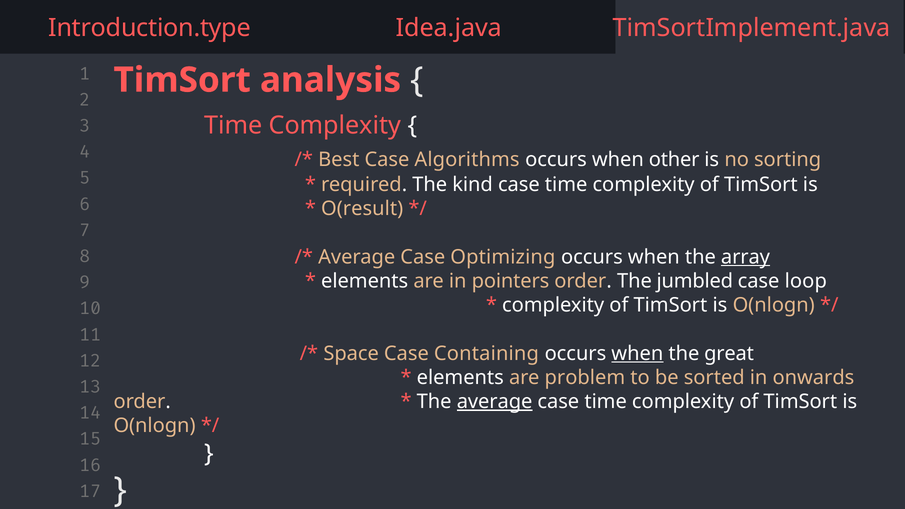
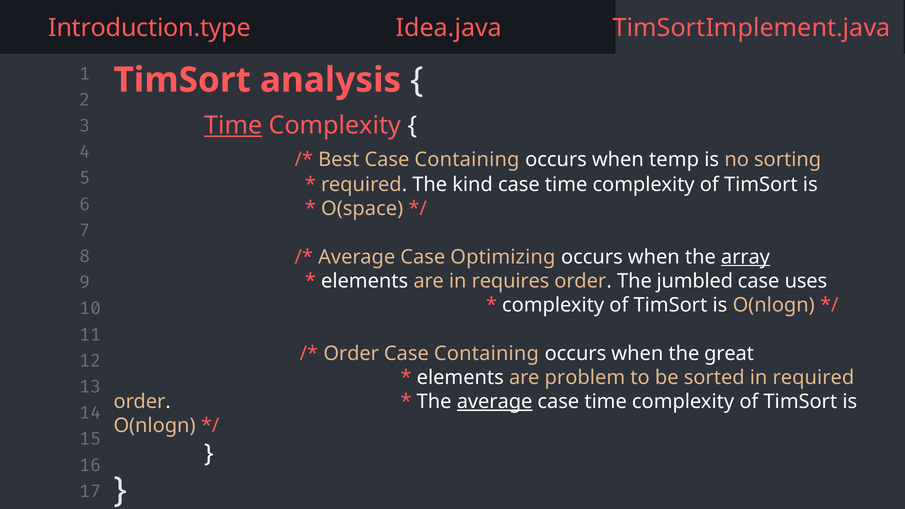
Time at (233, 126) underline: none -> present
Best Case Algorithms: Algorithms -> Containing
other: other -> temp
O(result: O(result -> O(space
pointers: pointers -> requires
loop: loop -> uses
Space at (351, 354): Space -> Order
when at (637, 354) underline: present -> none
in onwards: onwards -> required
